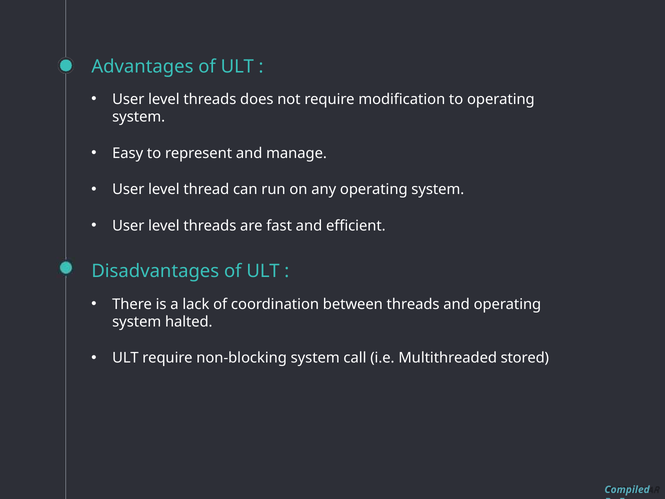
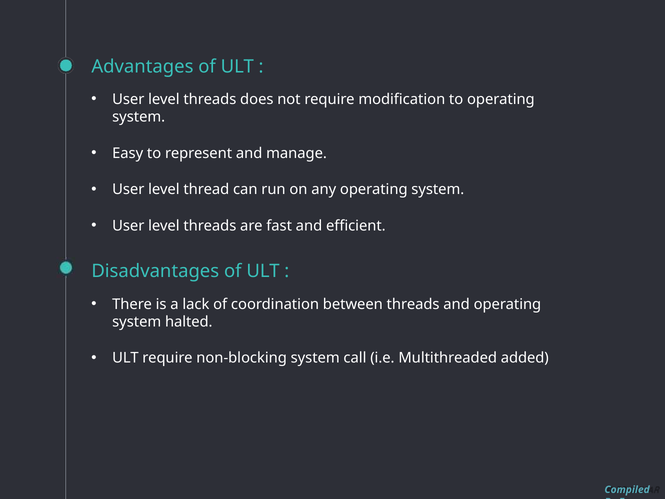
stored: stored -> added
